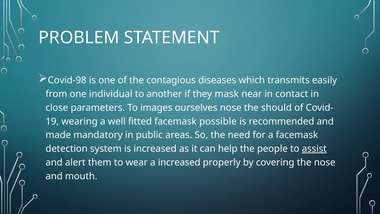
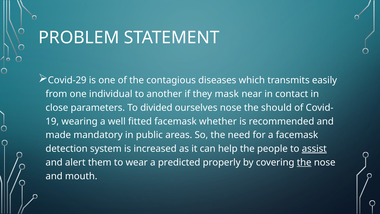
Covid-98: Covid-98 -> Covid-29
images: images -> divided
possible: possible -> whether
a increased: increased -> predicted
the at (304, 162) underline: none -> present
